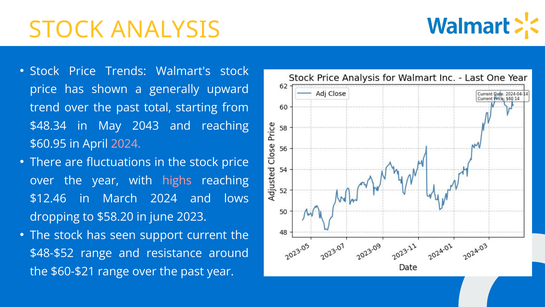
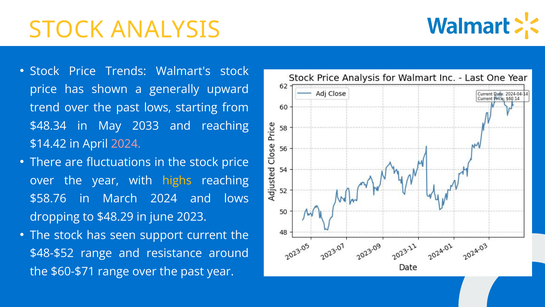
past total: total -> lows
2043: 2043 -> 2033
$60.95: $60.95 -> $14.42
highs colour: pink -> yellow
$12.46: $12.46 -> $58.76
$58.20: $58.20 -> $48.29
$60-$21: $60-$21 -> $60-$71
